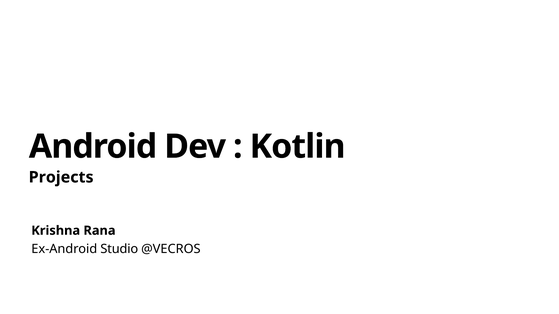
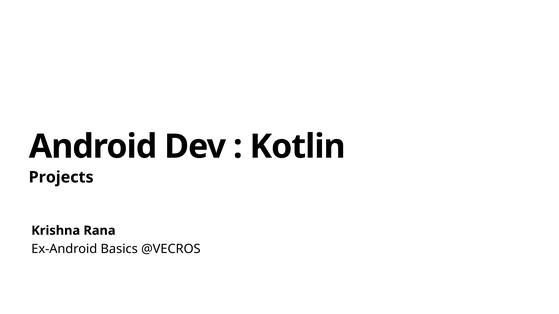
Studio: Studio -> Basics
